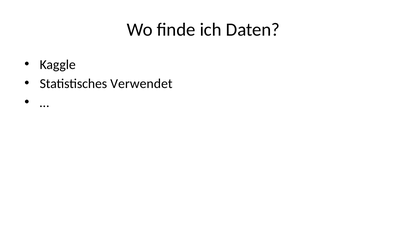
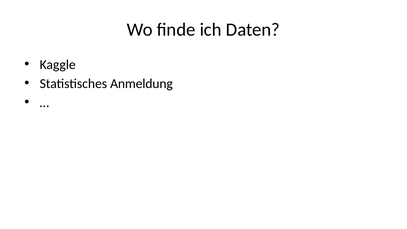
Verwendet: Verwendet -> Anmeldung
